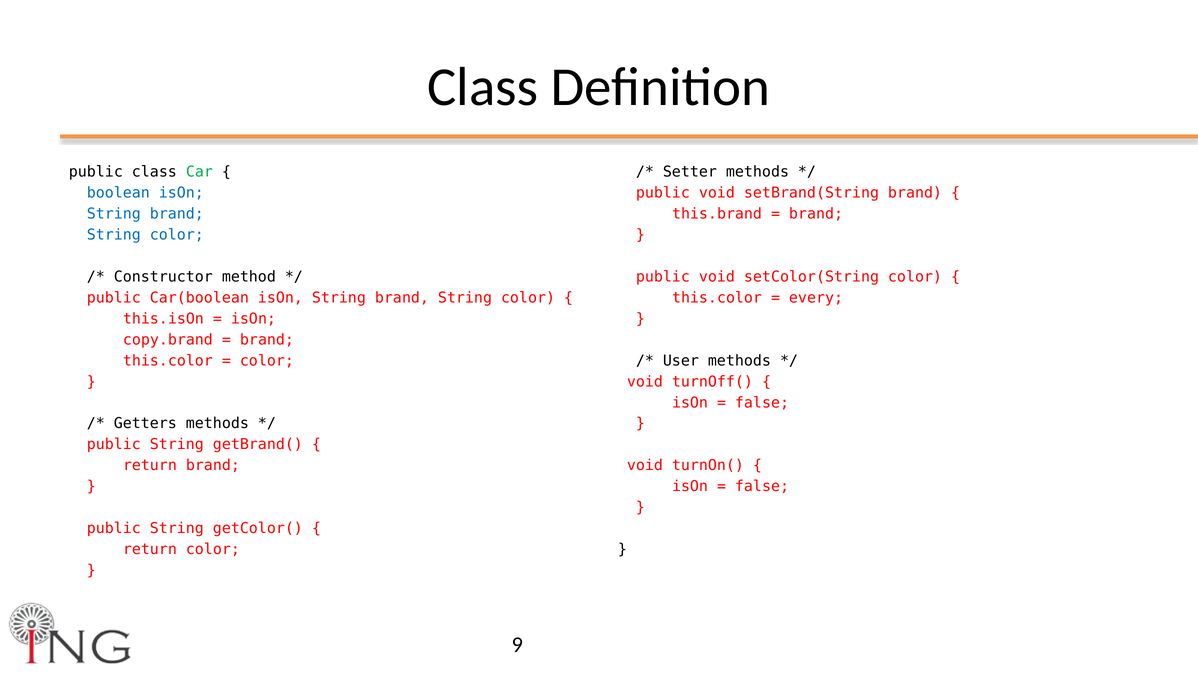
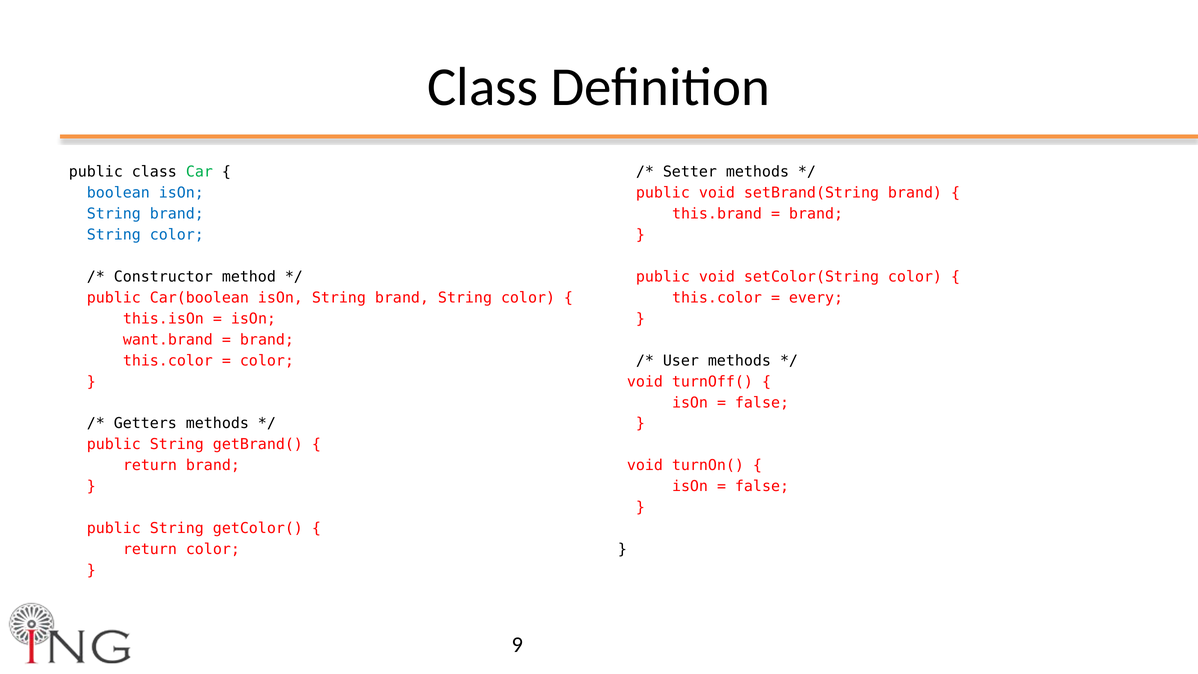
copy.brand: copy.brand -> want.brand
